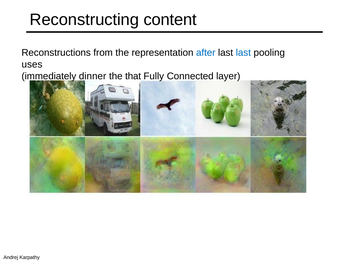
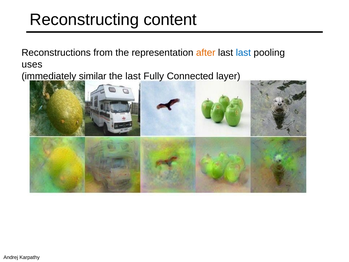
after colour: blue -> orange
dinner: dinner -> similar
the that: that -> last
